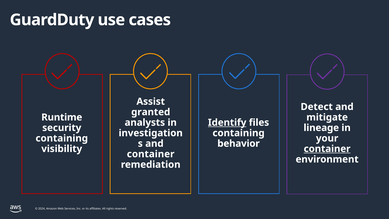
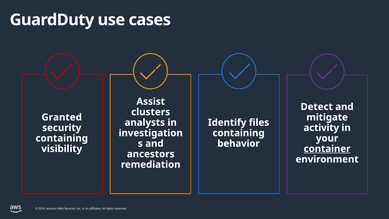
granted: granted -> clusters
Runtime: Runtime -> Granted
Identify underline: present -> none
lineage: lineage -> activity
container at (151, 154): container -> ancestors
